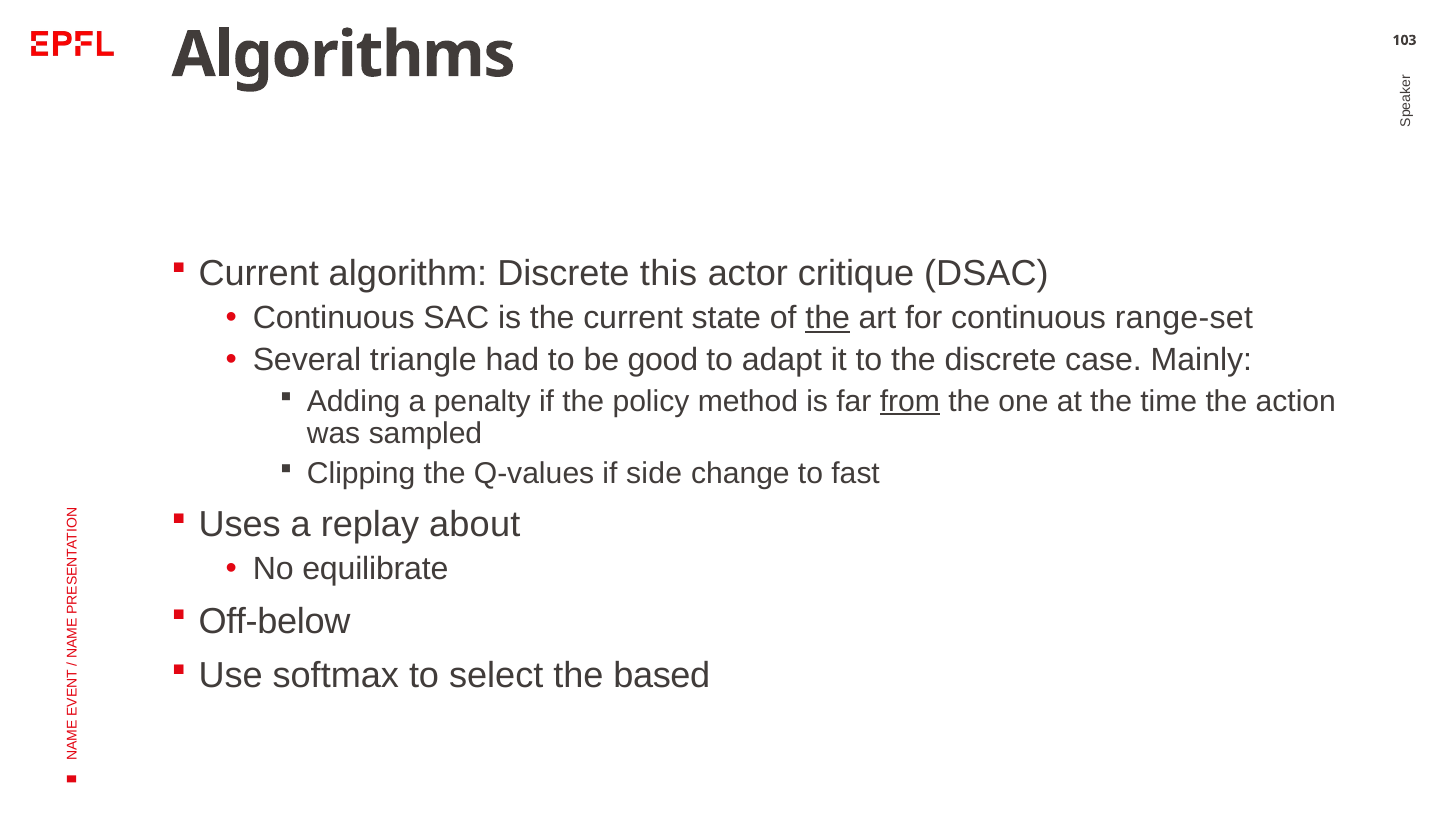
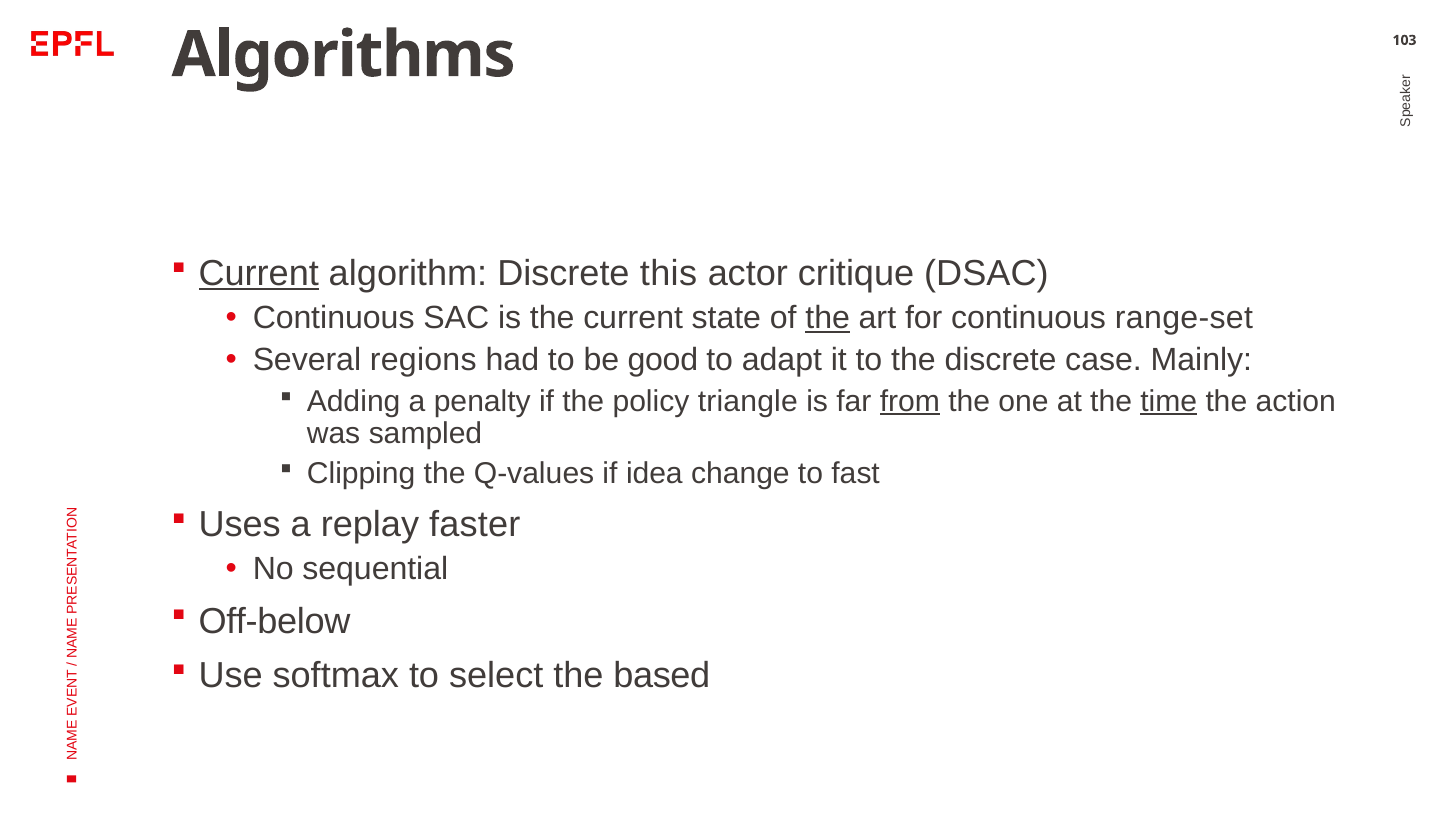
Current at (259, 274) underline: none -> present
triangle: triangle -> regions
method: method -> triangle
time underline: none -> present
side: side -> idea
about: about -> faster
equilibrate: equilibrate -> sequential
